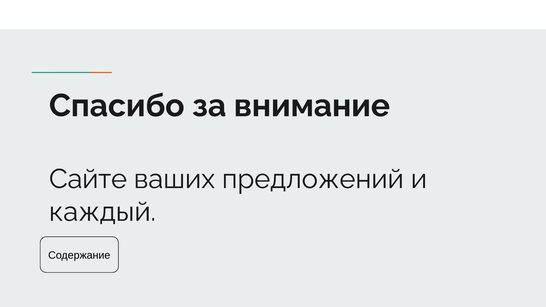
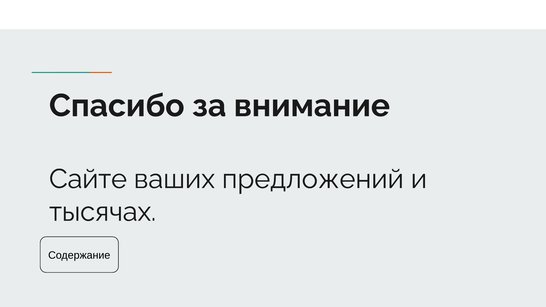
каждый: каждый -> тысячах
